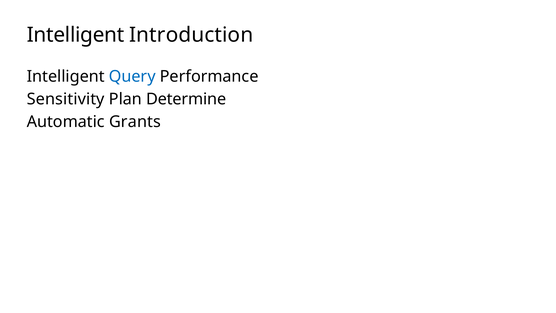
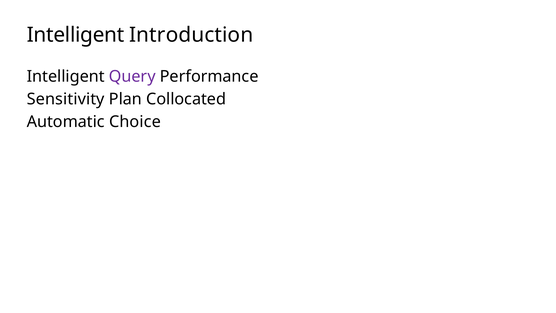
Query colour: blue -> purple
Determine: Determine -> Collocated
Grants: Grants -> Choice
